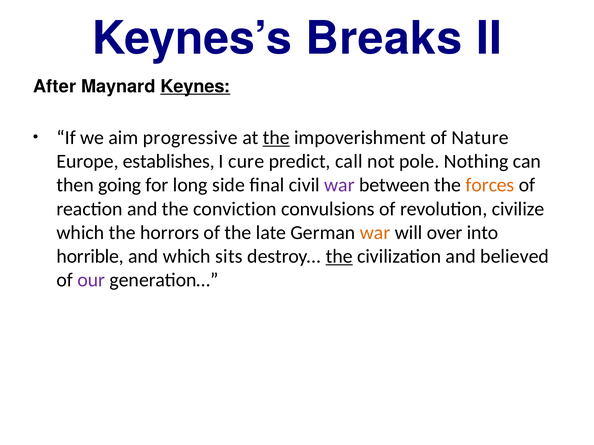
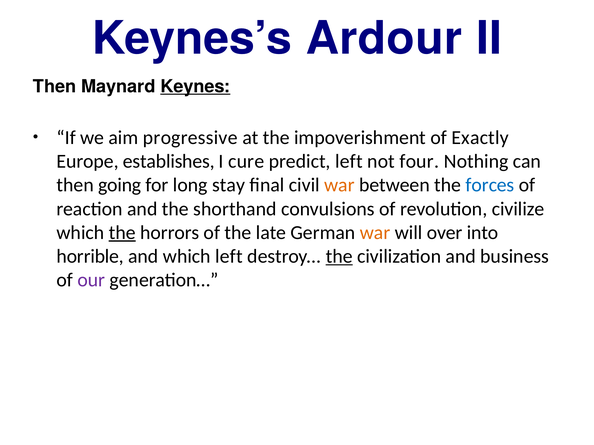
Breaks: Breaks -> Ardour
After at (55, 87): After -> Then
the at (276, 138) underline: present -> none
Nature: Nature -> Exactly
predict call: call -> left
pole: pole -> four
side: side -> stay
war at (339, 185) colour: purple -> orange
forces colour: orange -> blue
conviction: conviction -> shorthand
the at (122, 233) underline: none -> present
which sits: sits -> left
believed: believed -> business
